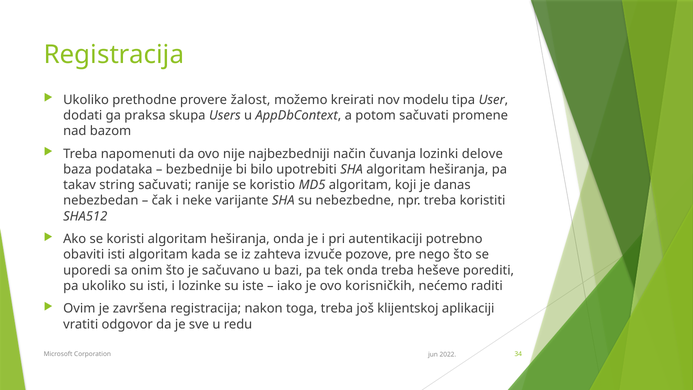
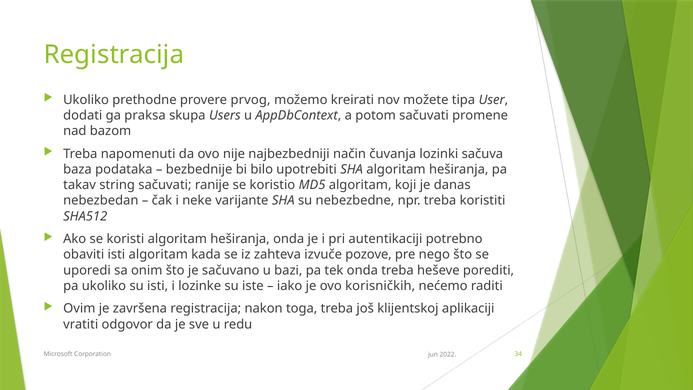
žalost: žalost -> prvog
modelu: modelu -> možete
delove: delove -> sačuva
